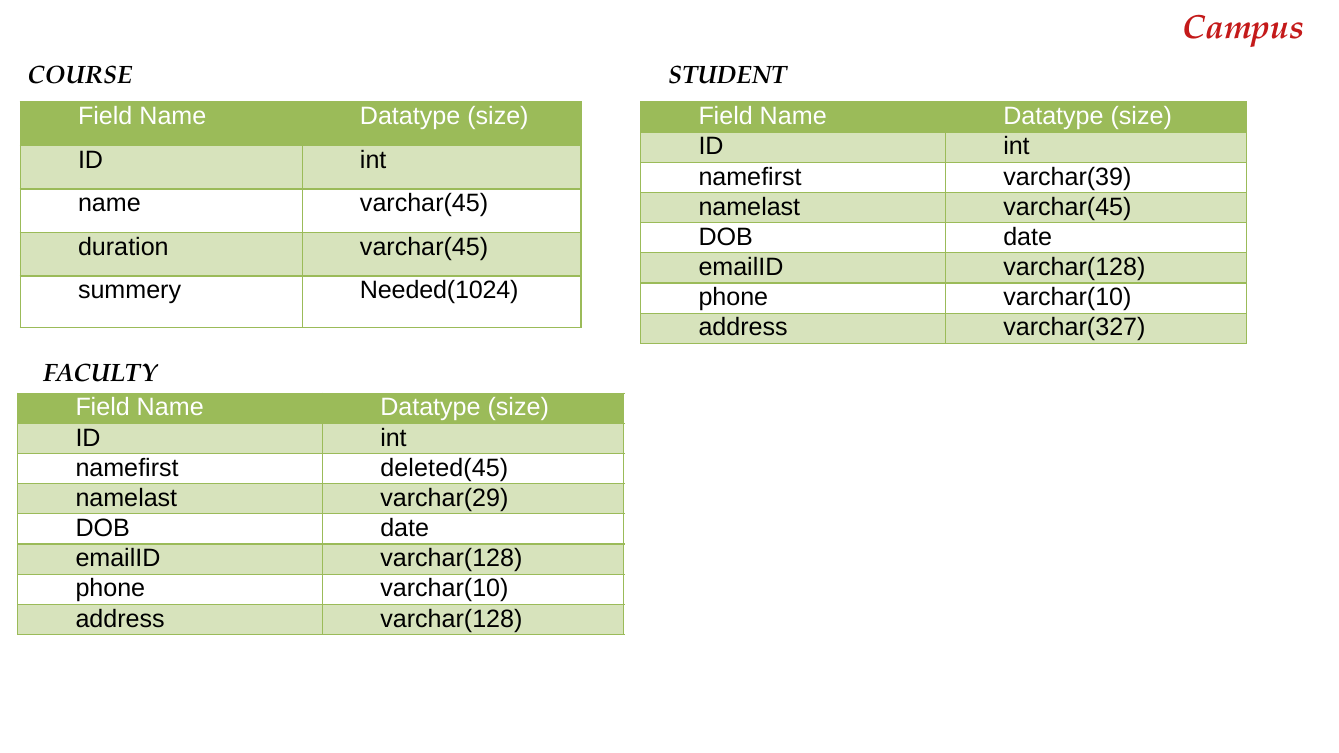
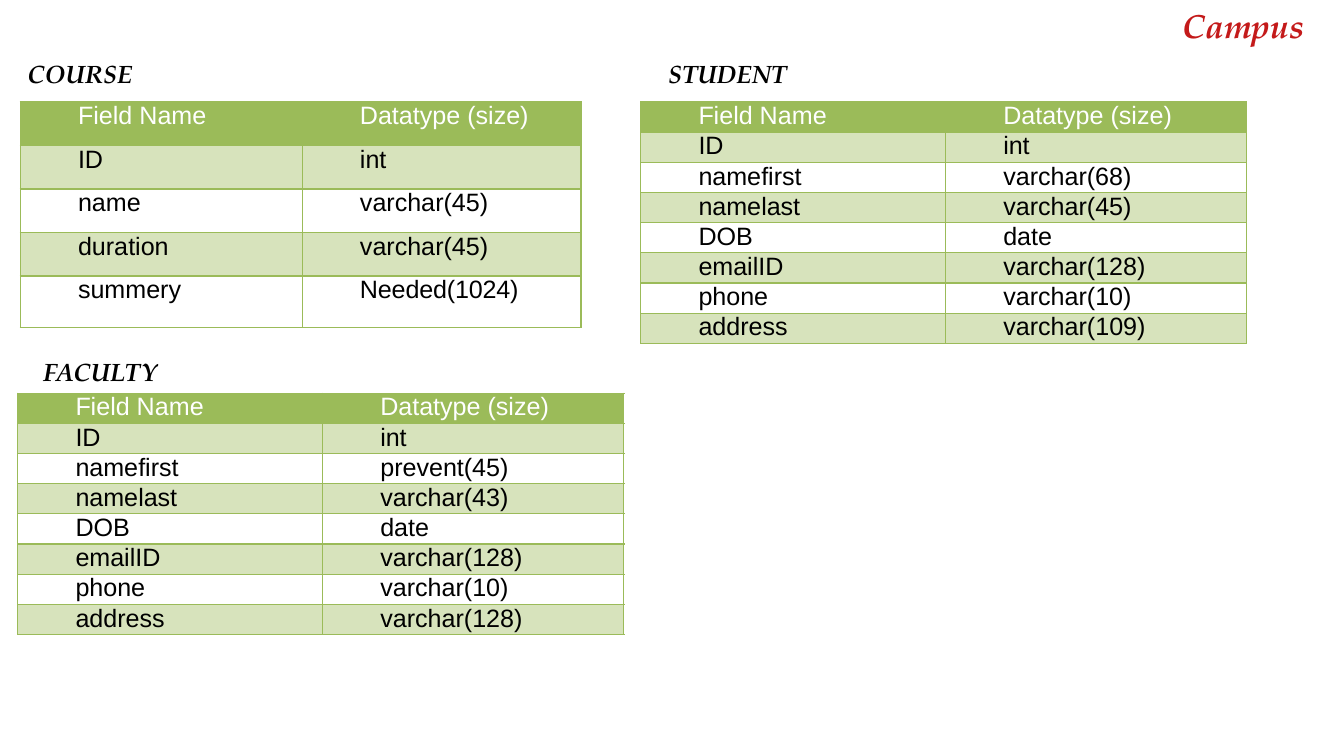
varchar(39: varchar(39 -> varchar(68
varchar(327: varchar(327 -> varchar(109
deleted(45: deleted(45 -> prevent(45
varchar(29: varchar(29 -> varchar(43
